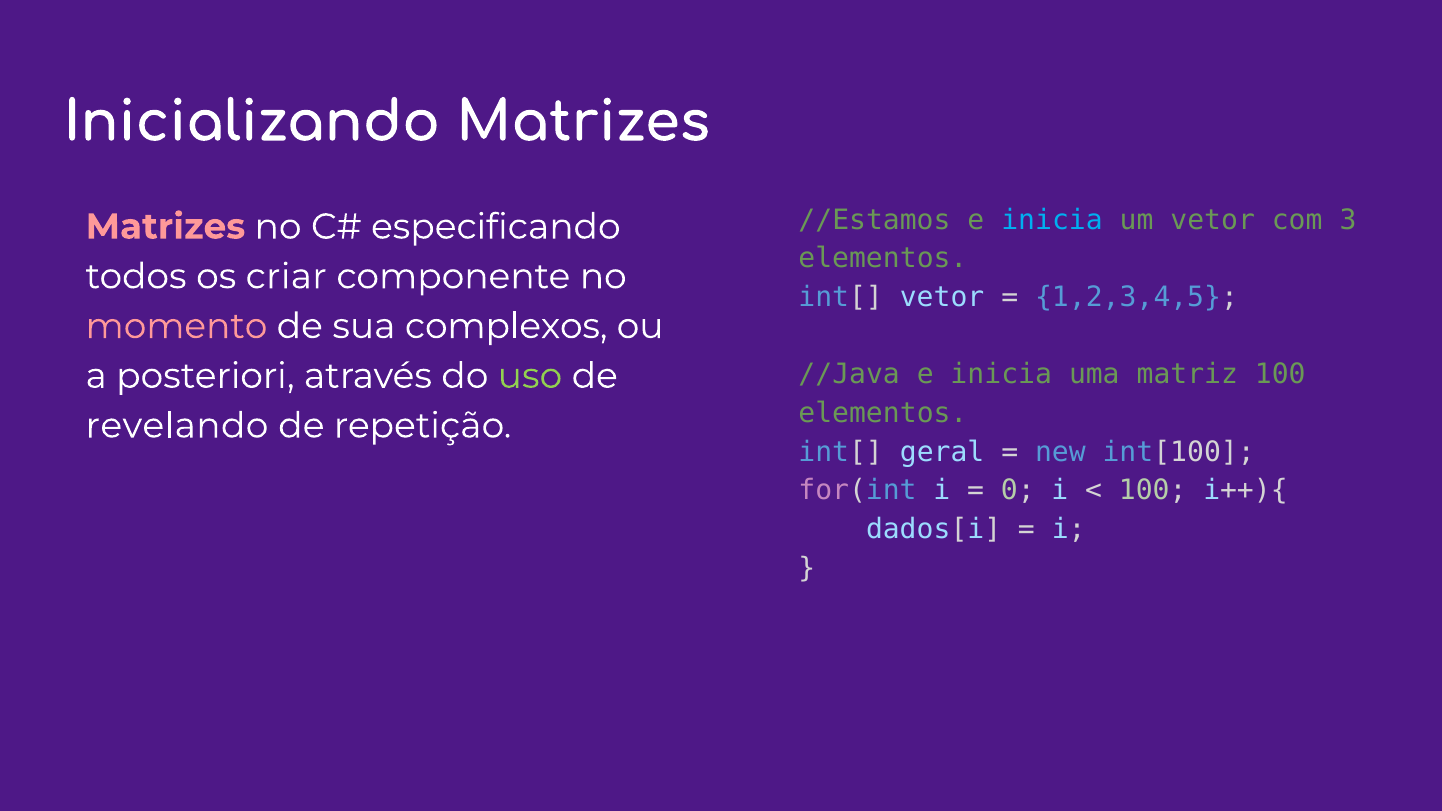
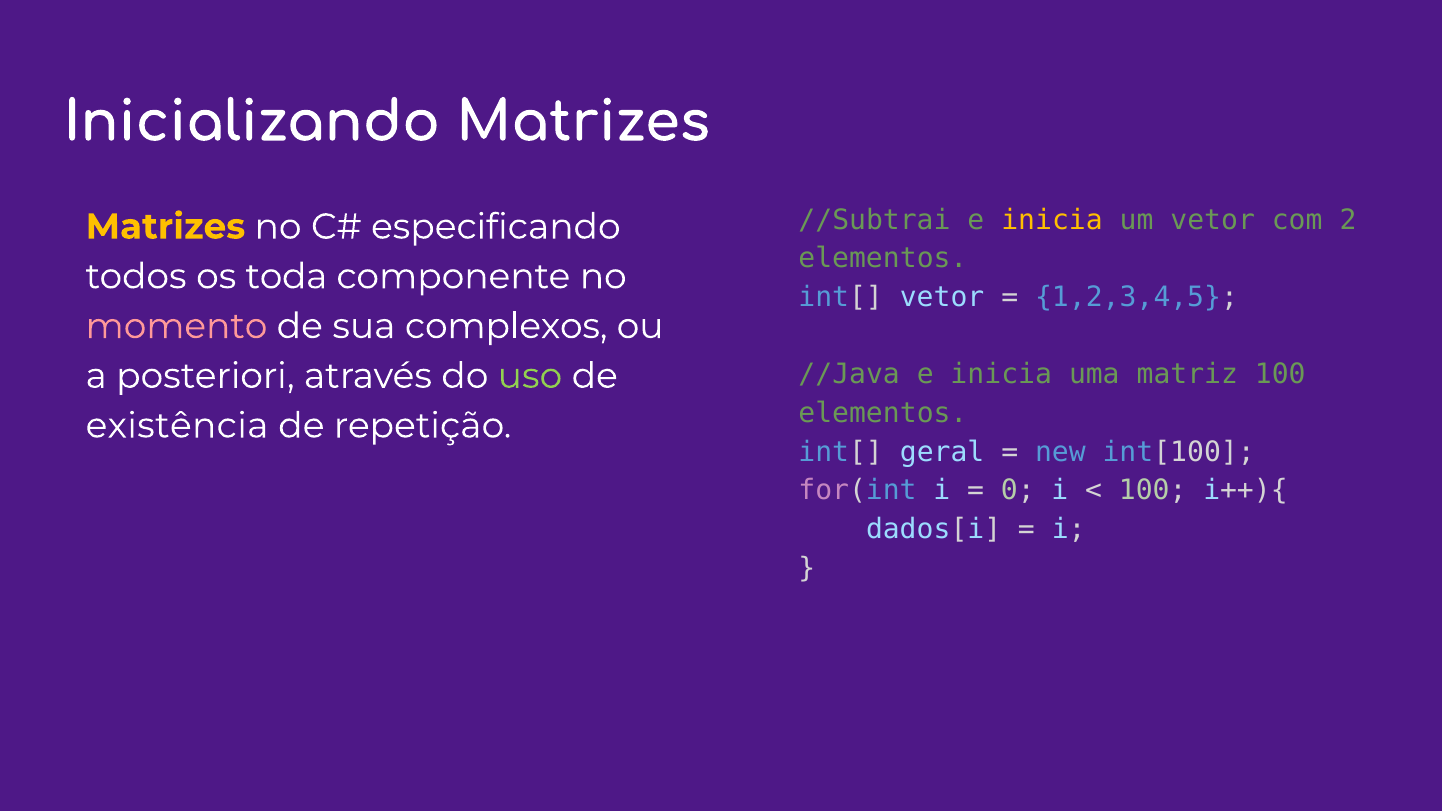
//Estamos: //Estamos -> //Subtrai
inicia at (1052, 220) colour: light blue -> yellow
3: 3 -> 2
Matrizes at (165, 227) colour: pink -> yellow
criar: criar -> toda
revelando: revelando -> existência
